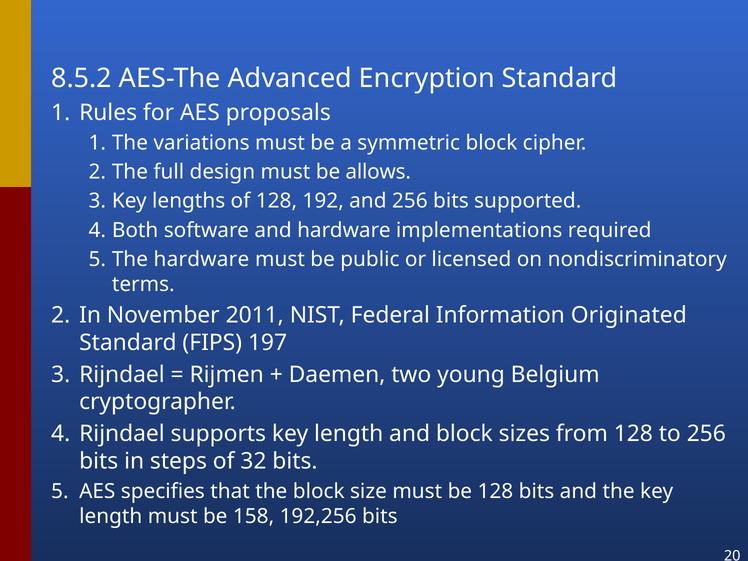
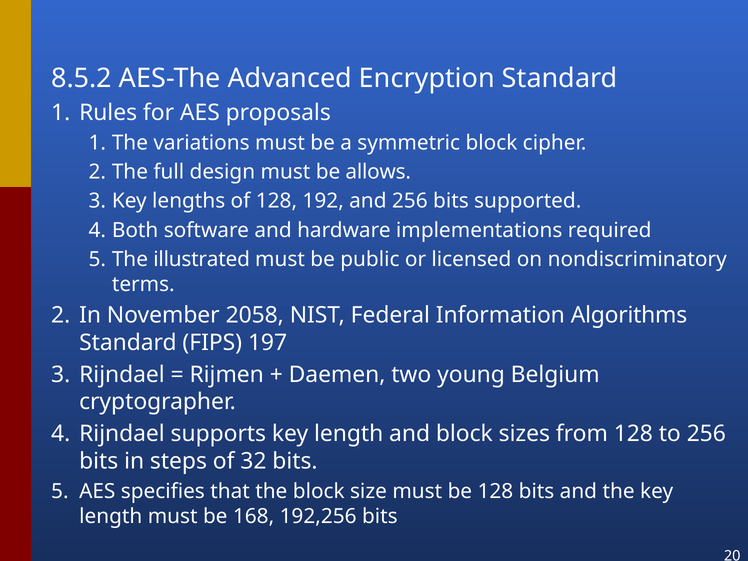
The hardware: hardware -> illustrated
2011: 2011 -> 2058
Originated: Originated -> Algorithms
158: 158 -> 168
